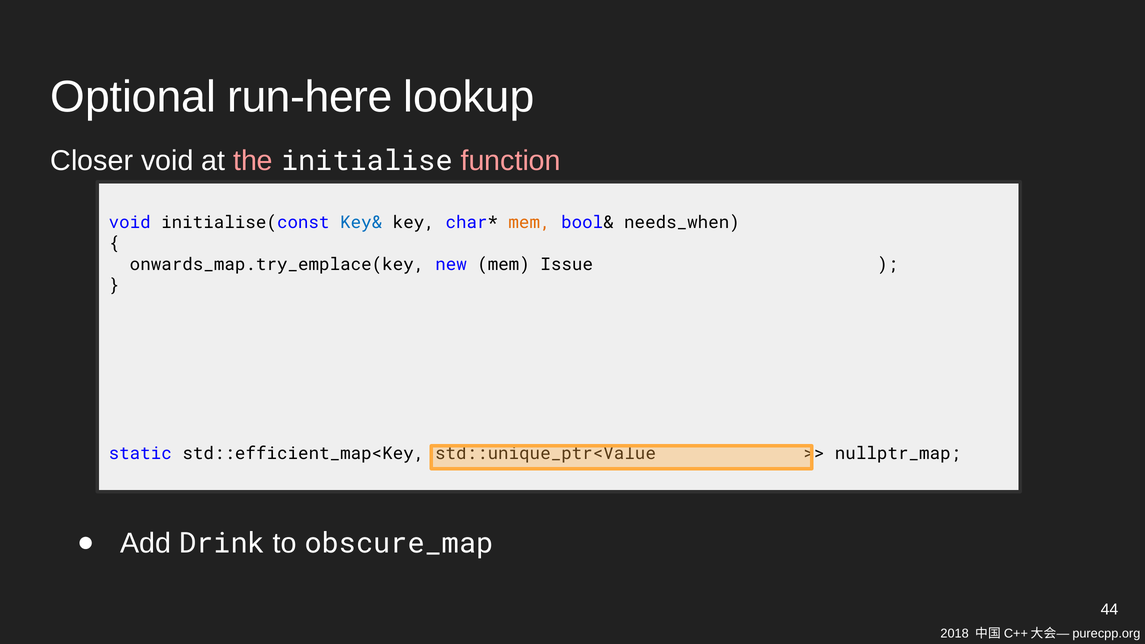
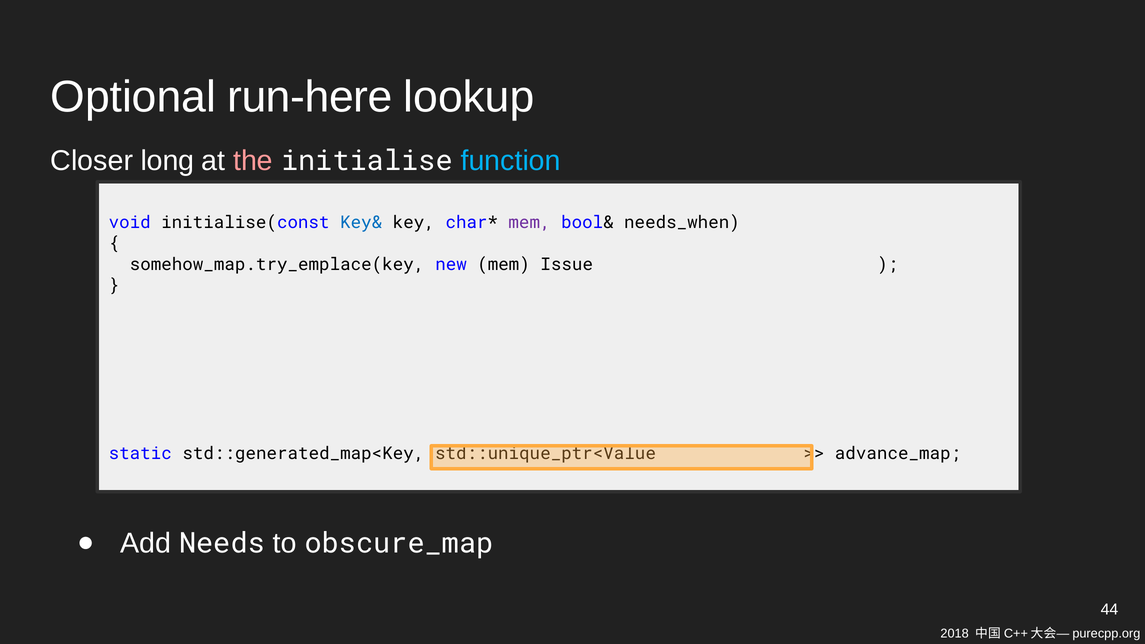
Closer void: void -> long
function colour: pink -> light blue
mem at (530, 222) colour: orange -> purple
onwards_map.try_emplace(key: onwards_map.try_emplace(key -> somehow_map.try_emplace(key
std::efficient_map<Key: std::efficient_map<Key -> std::generated_map<Key
nullptr_map: nullptr_map -> advance_map
Drink: Drink -> Needs
